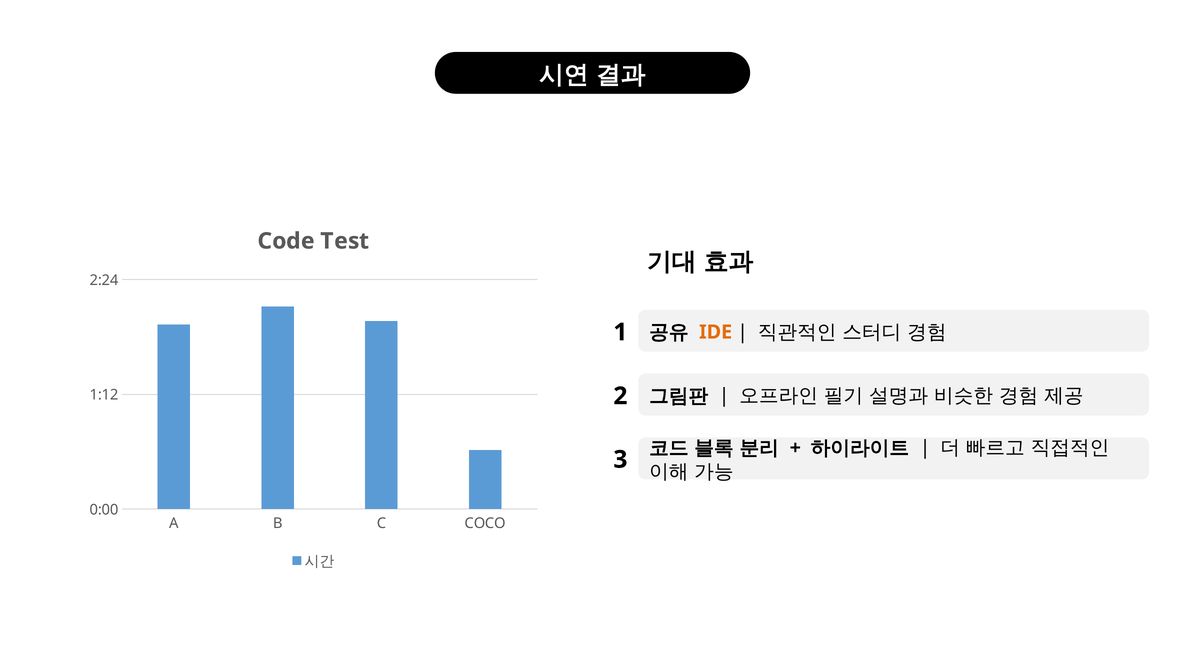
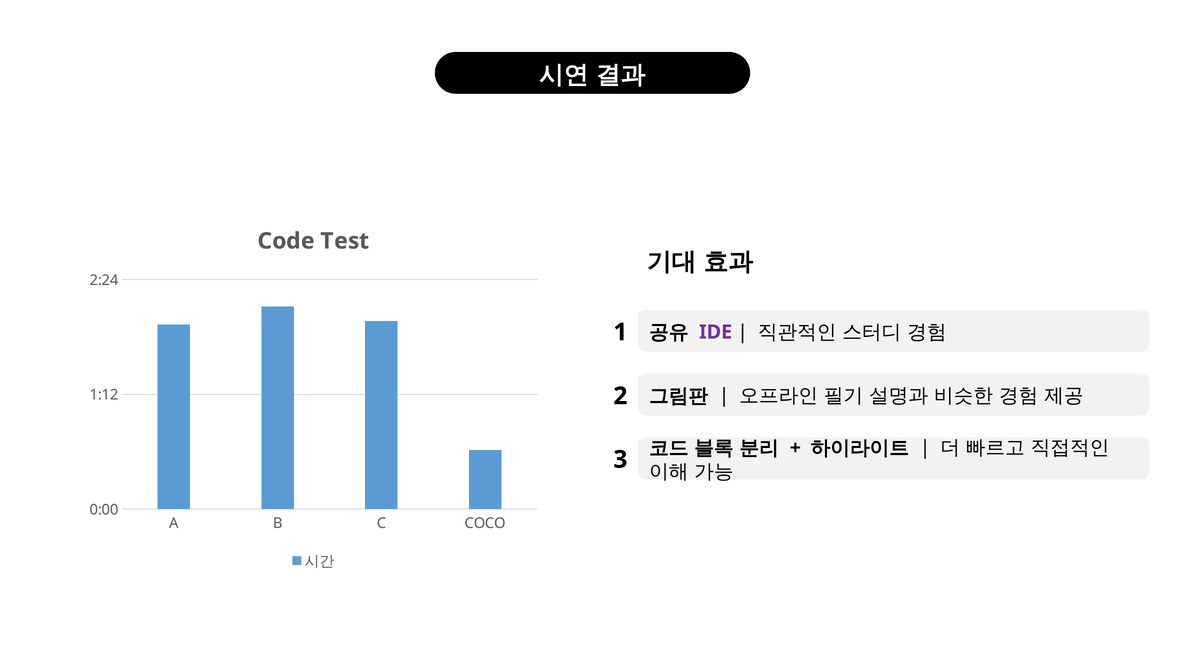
IDE colour: orange -> purple
